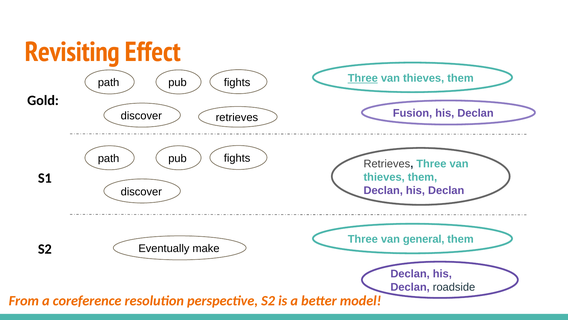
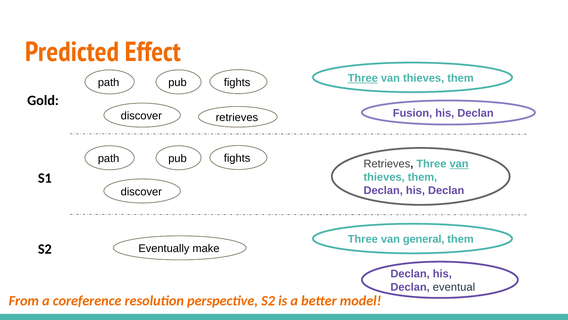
Revisiting: Revisiting -> Predicted
van at (459, 164) underline: none -> present
roadside: roadside -> eventual
